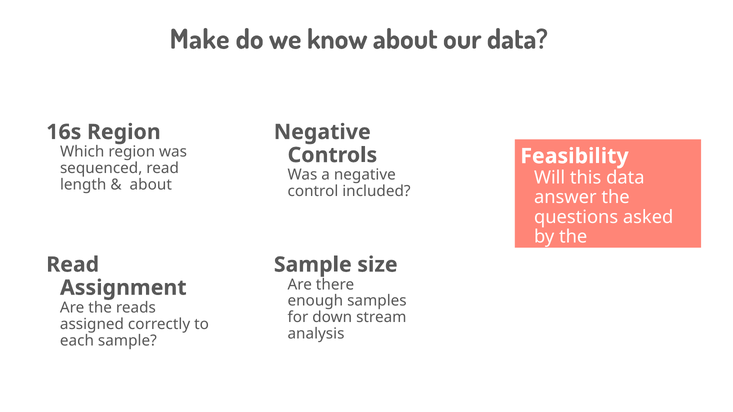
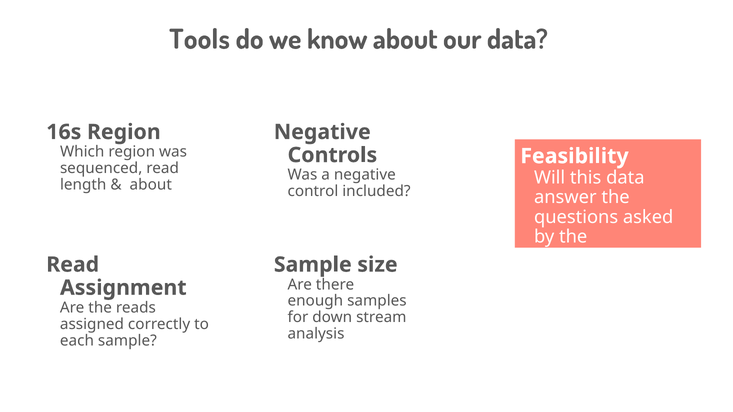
Make: Make -> Tools
